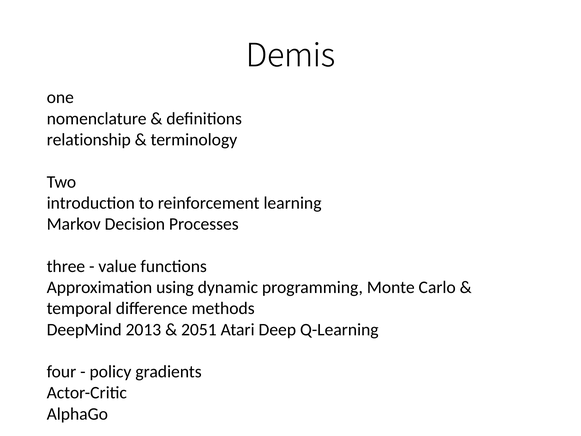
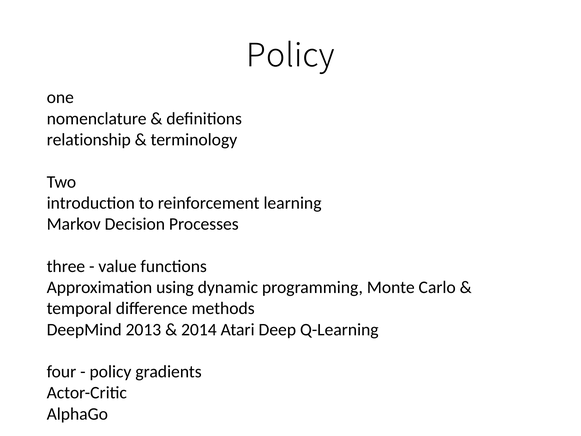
Demis at (291, 56): Demis -> Policy
2051: 2051 -> 2014
